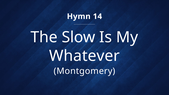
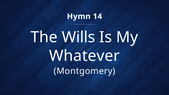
Slow: Slow -> Wills
